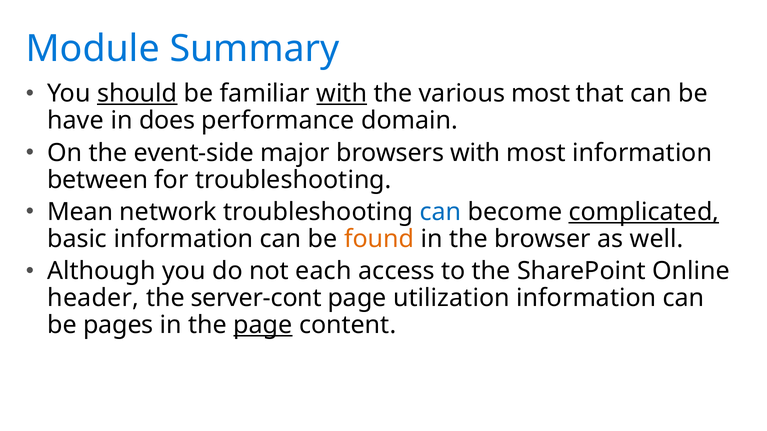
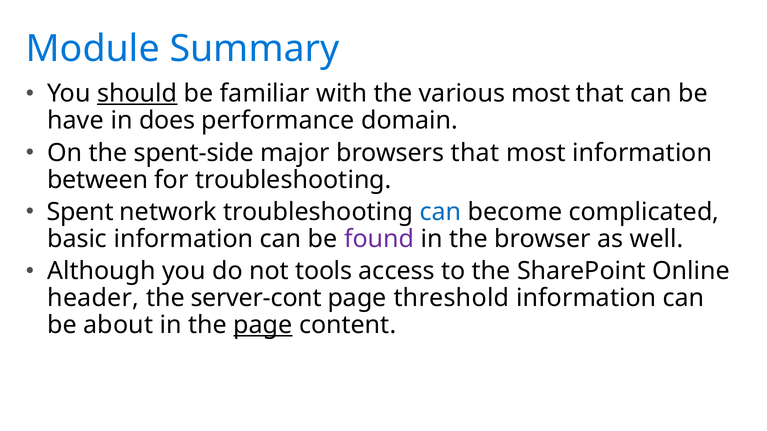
with at (342, 94) underline: present -> none
event-side: event-side -> spent-side
browsers with: with -> that
Mean: Mean -> Spent
complicated underline: present -> none
found colour: orange -> purple
each: each -> tools
utilization: utilization -> threshold
pages: pages -> about
